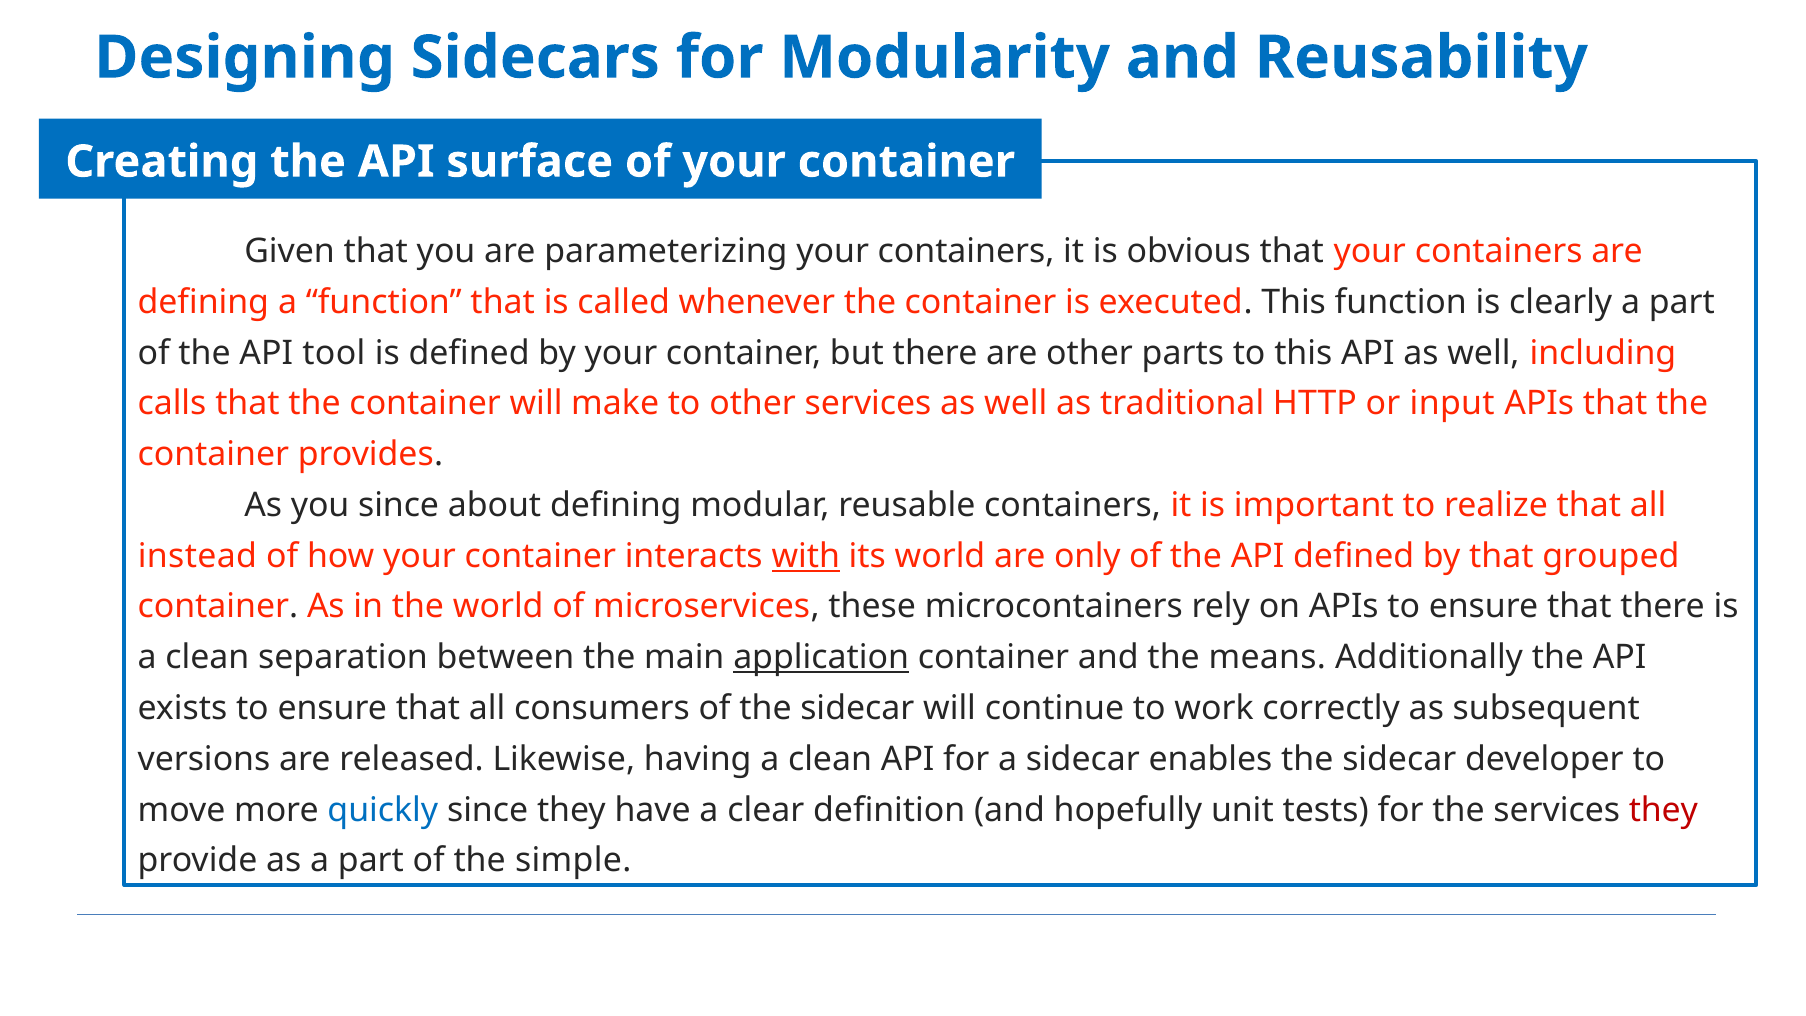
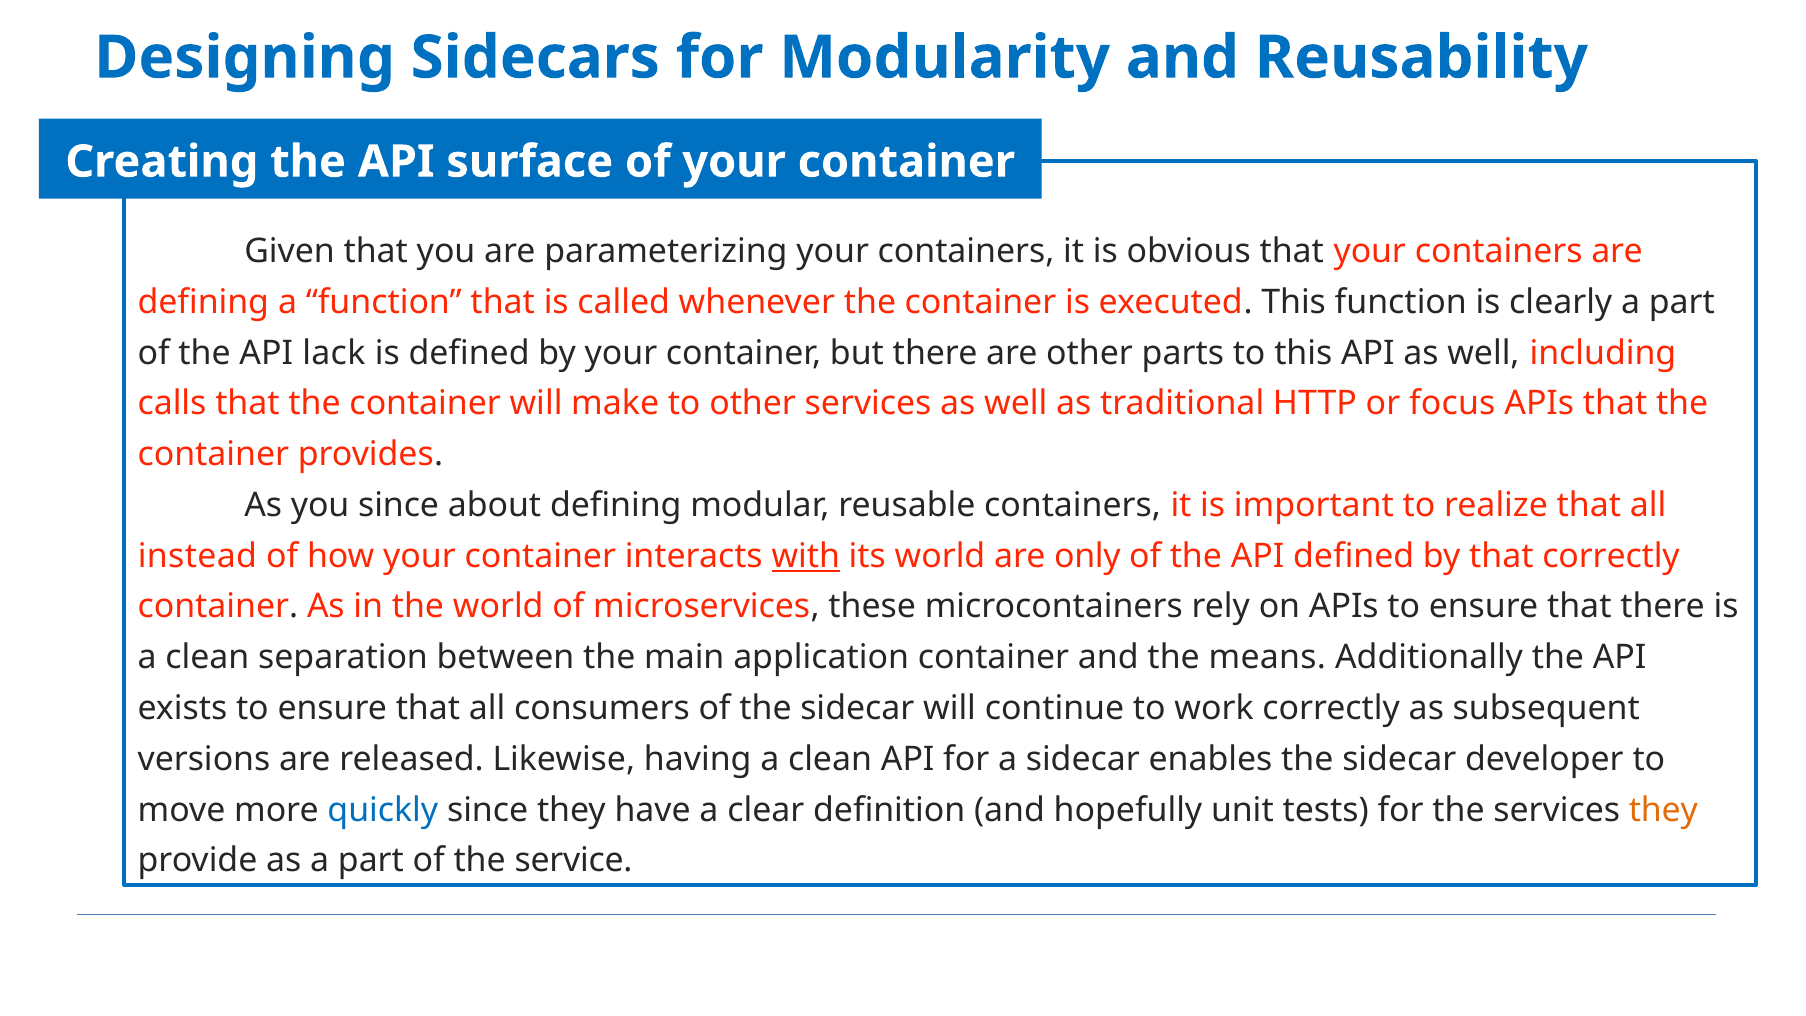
tool: tool -> lack
input: input -> focus
that grouped: grouped -> correctly
application underline: present -> none
they at (1663, 810) colour: red -> orange
simple: simple -> service
